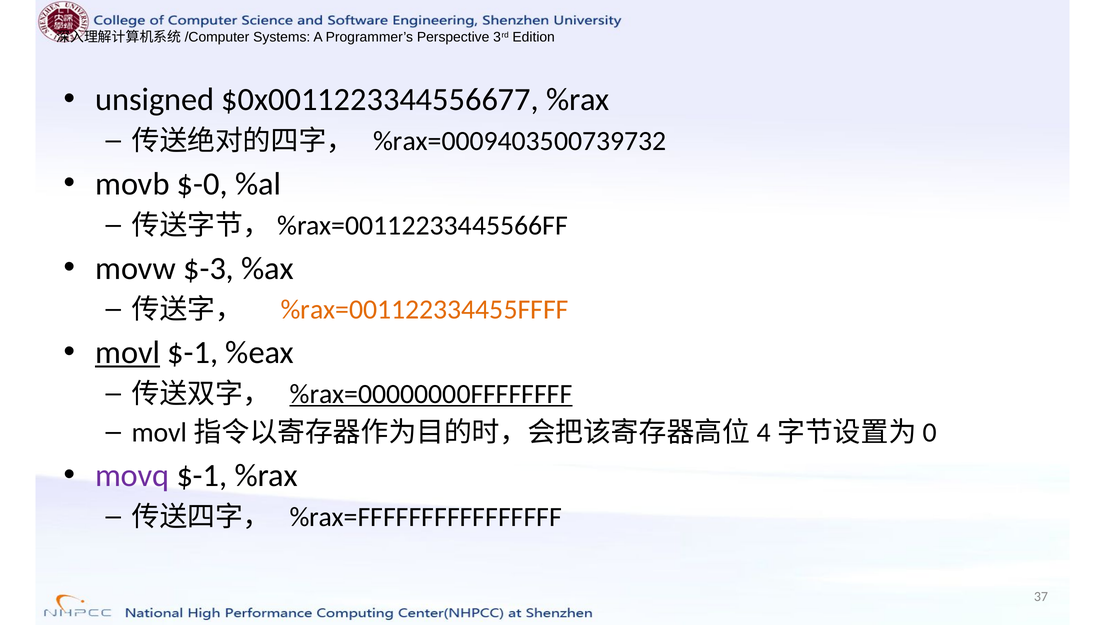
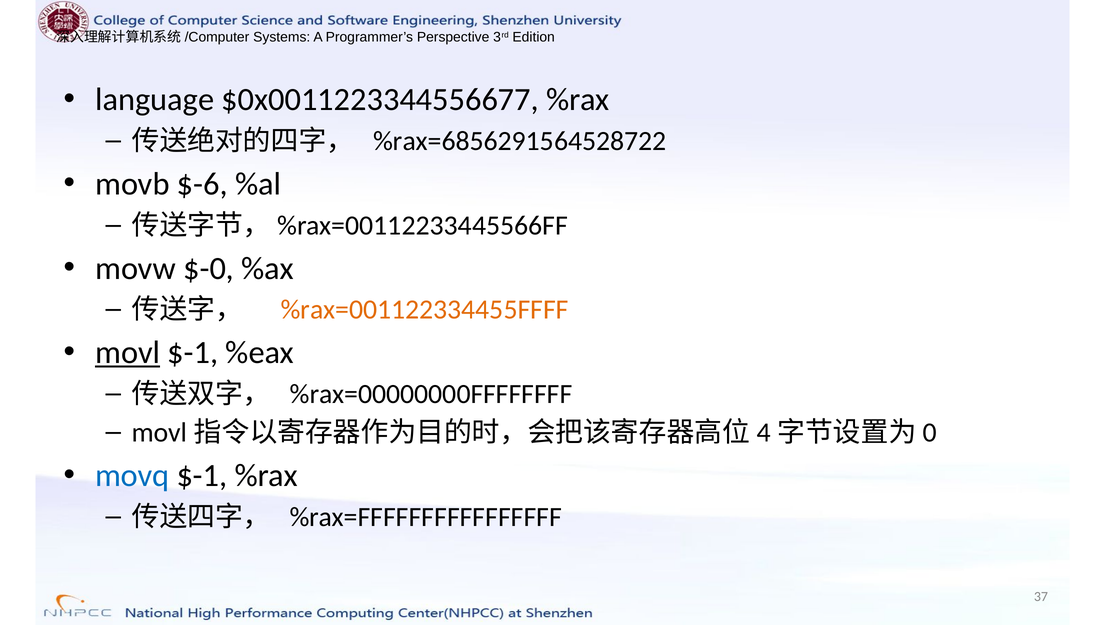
unsigned: unsigned -> language
%rax=0009403500739732: %rax=0009403500739732 -> %rax=6856291564528722
$-0: $-0 -> $-6
$-3: $-3 -> $-0
%rax=00000000FFFFFFFF underline: present -> none
movq colour: purple -> blue
